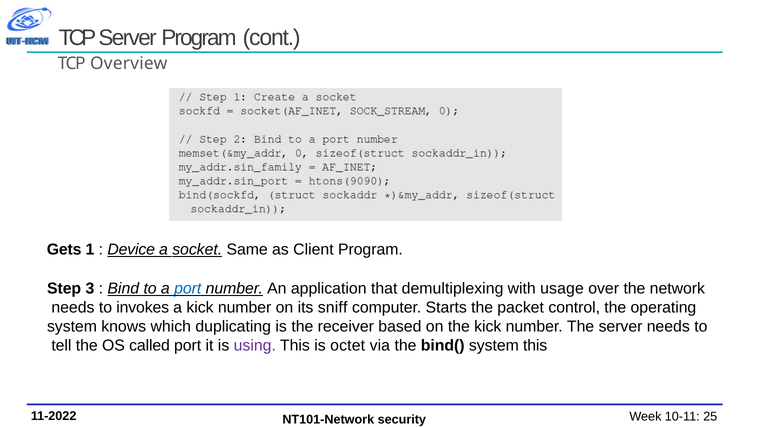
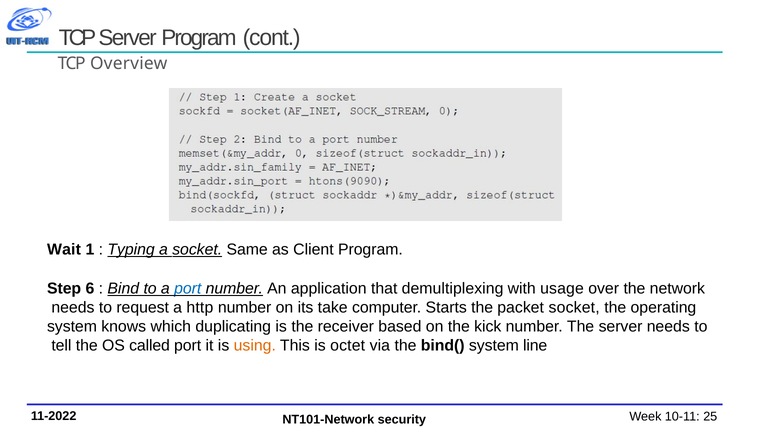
Gets: Gets -> Wait
Device: Device -> Typing
3: 3 -> 6
invokes: invokes -> request
a kick: kick -> http
sniff: sniff -> take
packet control: control -> socket
using colour: purple -> orange
system this: this -> line
